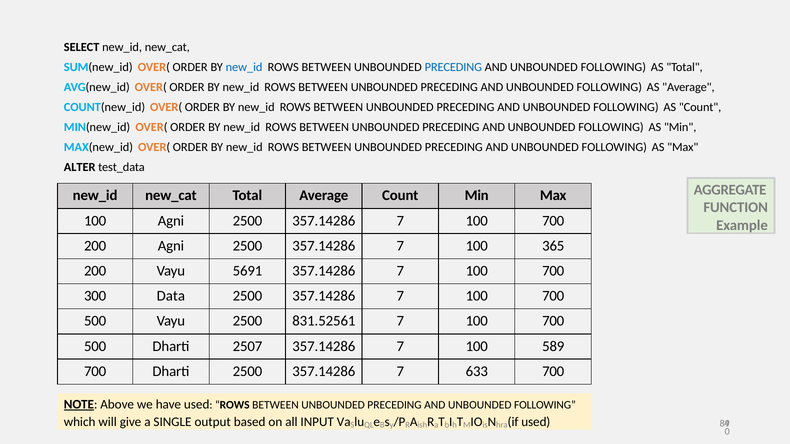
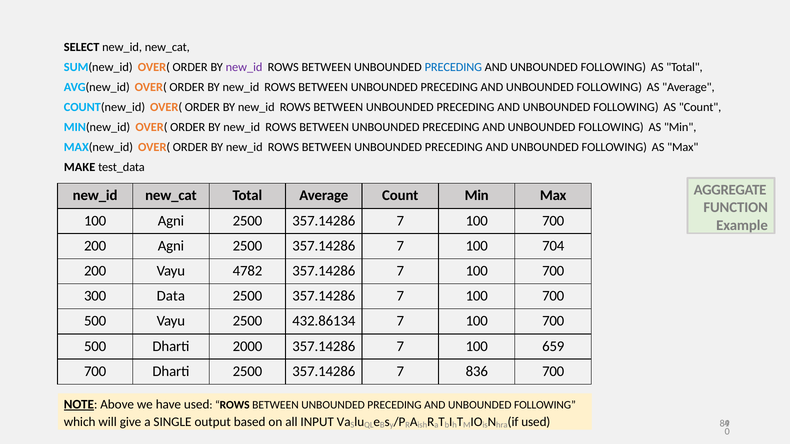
new_id at (244, 67) colour: blue -> purple
ALTER: ALTER -> MAKE
365: 365 -> 704
5691: 5691 -> 4782
831.52561: 831.52561 -> 432.86134
2507: 2507 -> 2000
589: 589 -> 659
633: 633 -> 836
